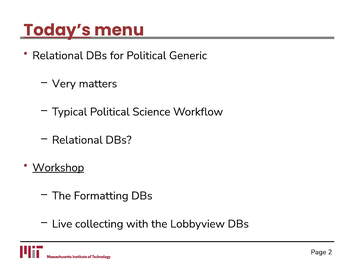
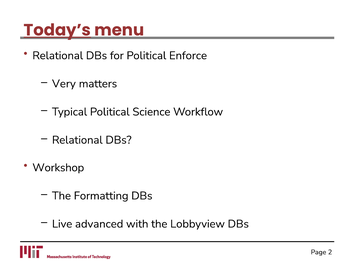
Generic: Generic -> Enforce
Workshop underline: present -> none
collecting: collecting -> advanced
